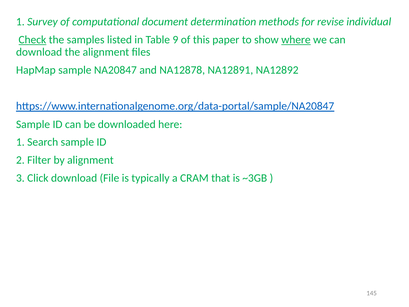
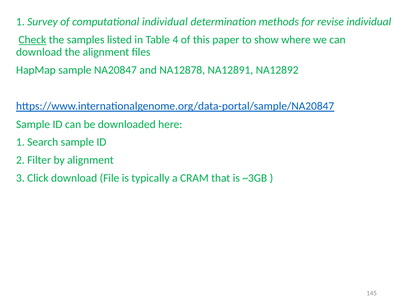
computational document: document -> individual
9: 9 -> 4
where underline: present -> none
